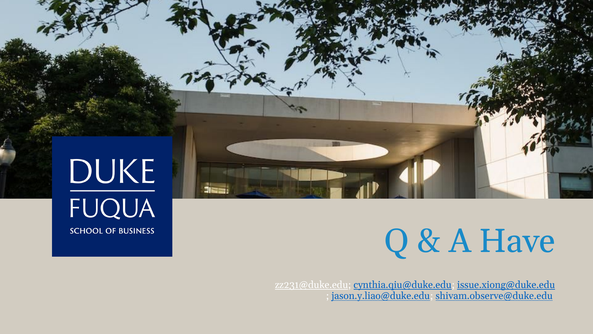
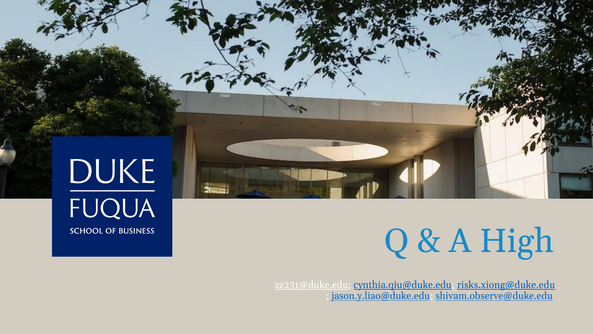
Have: Have -> High
issue.xiong@duke.edu: issue.xiong@duke.edu -> risks.xiong@duke.edu
